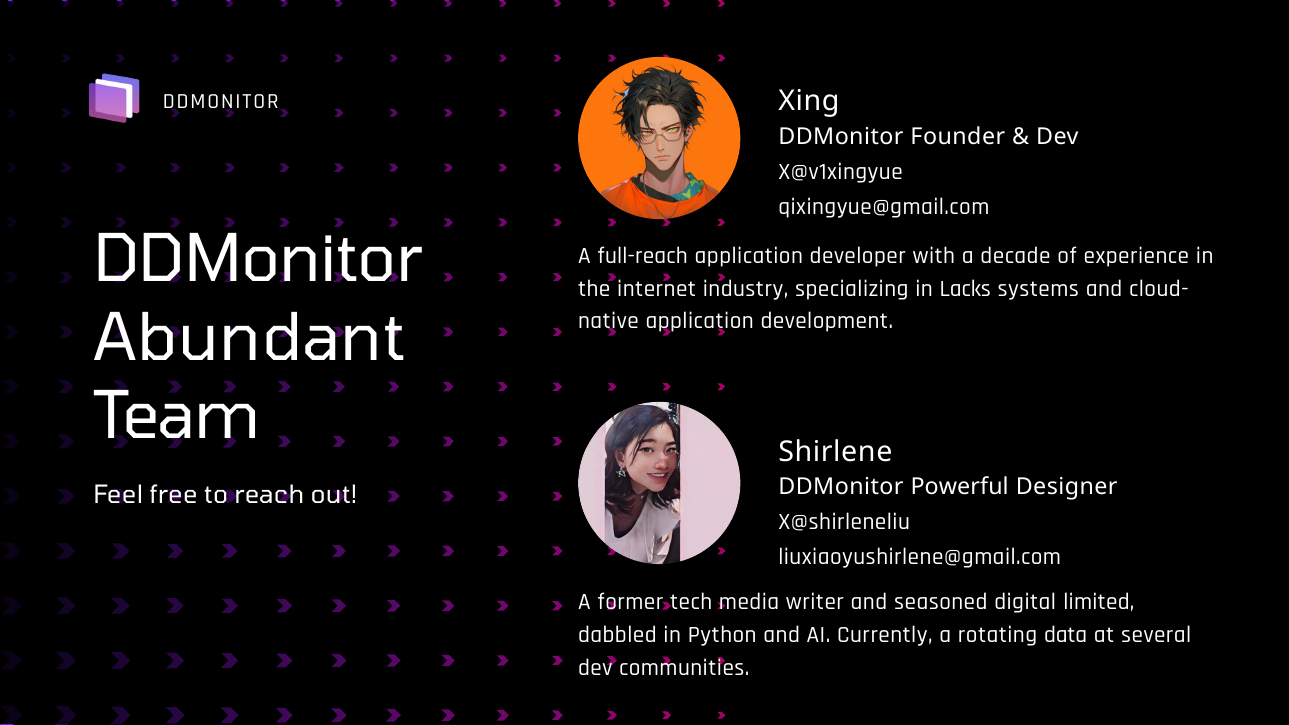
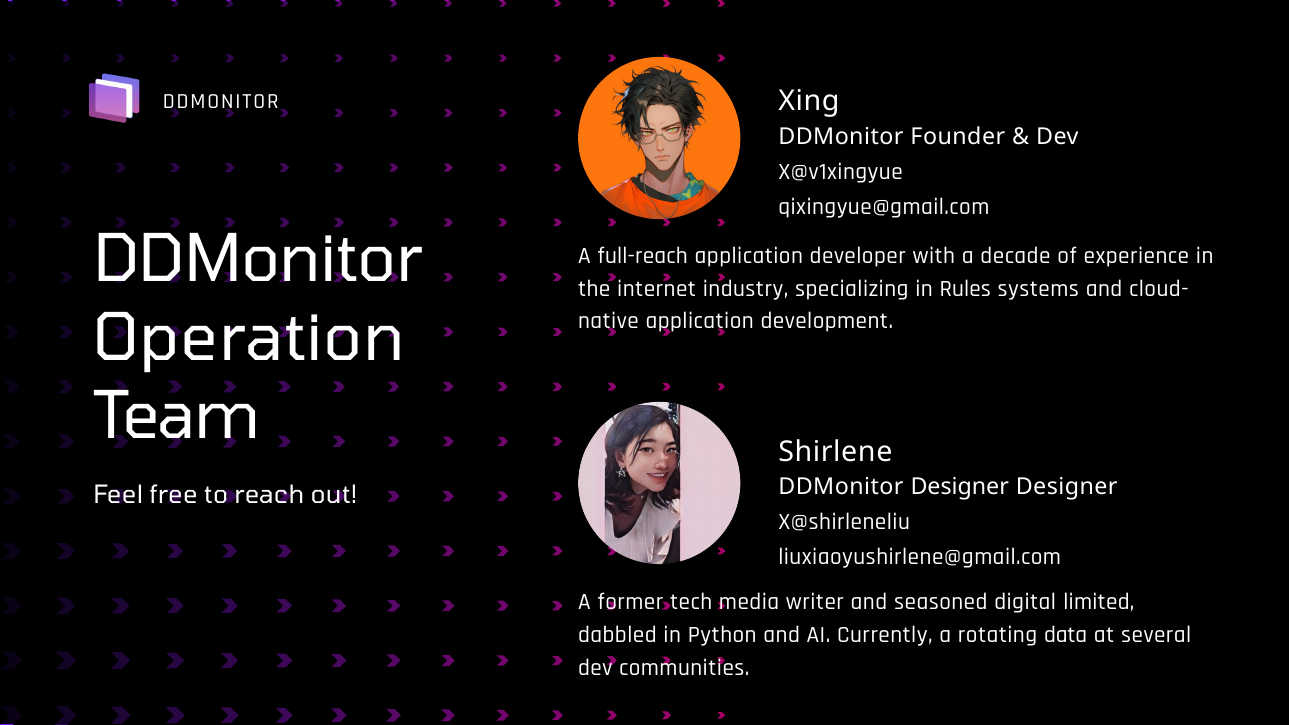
Lacks: Lacks -> Rules
Abundant: Abundant -> Operation
DDMonitor Powerful: Powerful -> Designer
